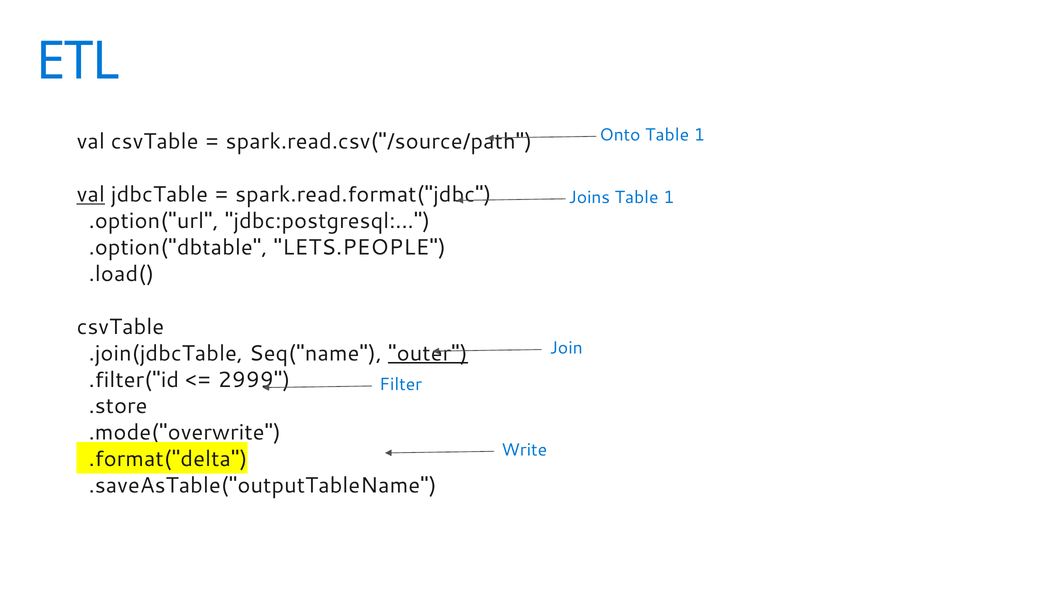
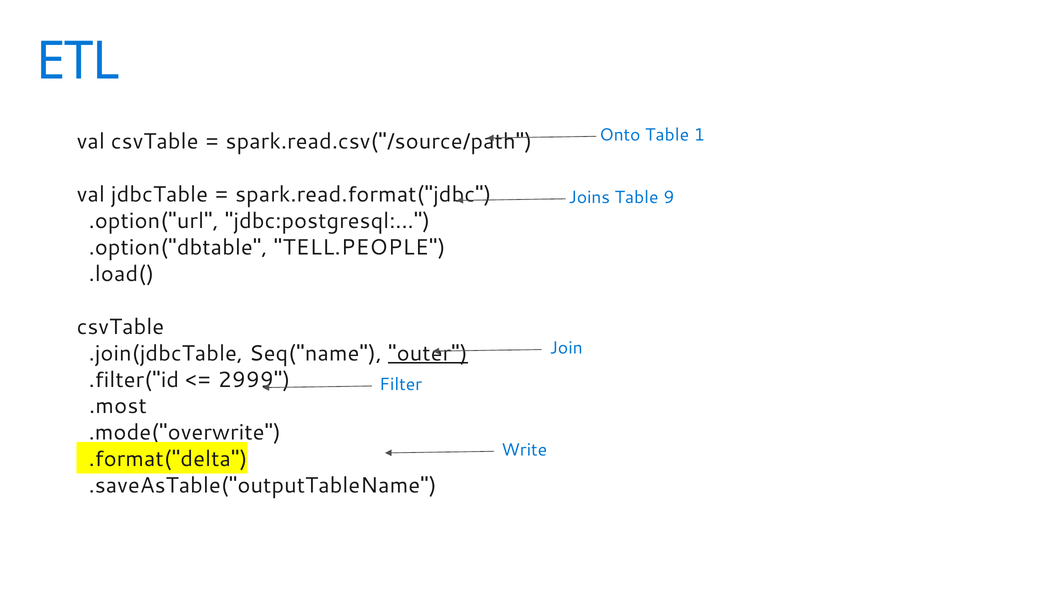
val at (91, 194) underline: present -> none
1 at (669, 197): 1 -> 9
LETS.PEOPLE: LETS.PEOPLE -> TELL.PEOPLE
.store: .store -> .most
